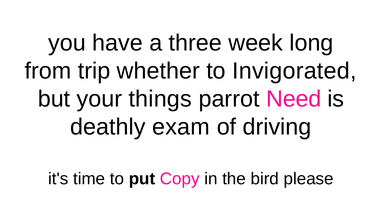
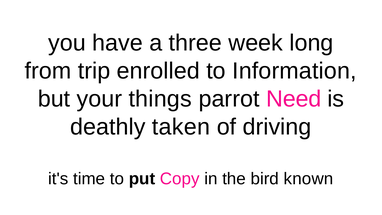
whether: whether -> enrolled
Invigorated: Invigorated -> Information
exam: exam -> taken
please: please -> known
